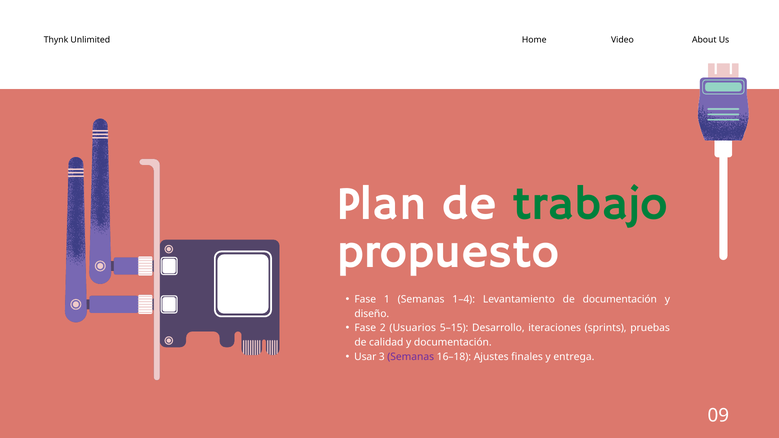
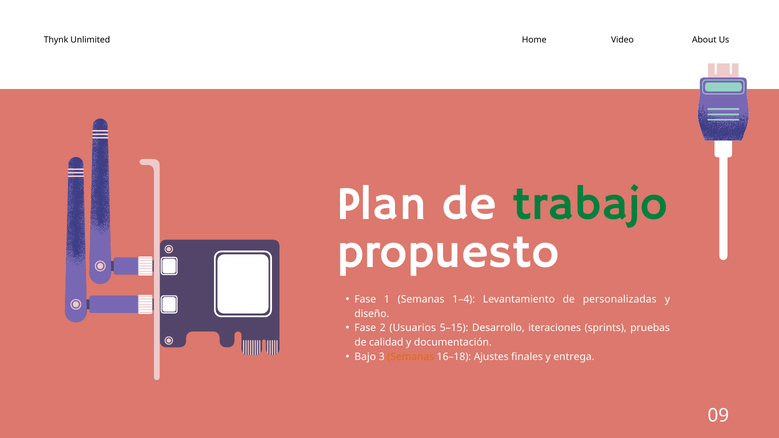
de documentación: documentación -> personalizadas
Usar: Usar -> Bajo
Semanas at (411, 357) colour: purple -> orange
